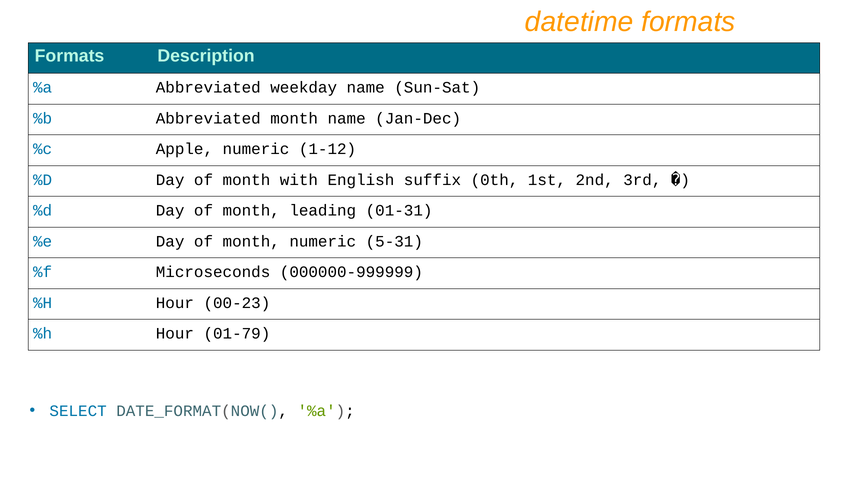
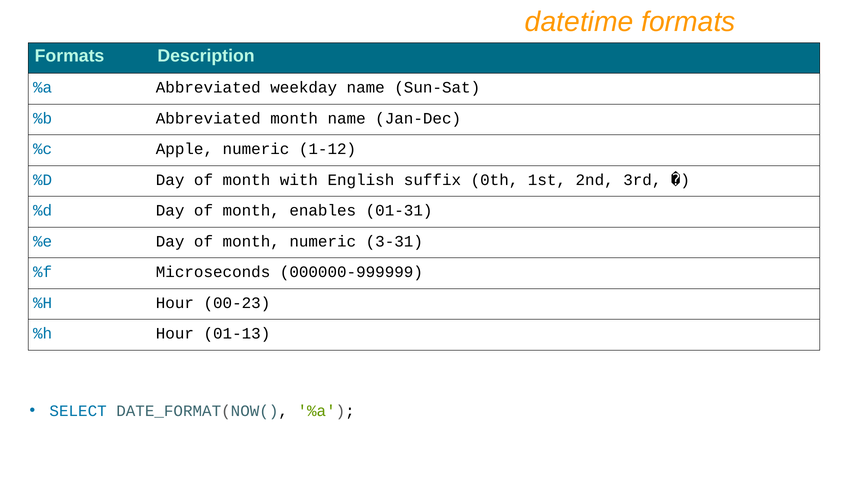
leading: leading -> enables
5-31: 5-31 -> 3-31
01-79: 01-79 -> 01-13
